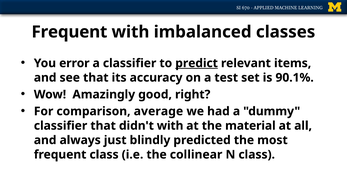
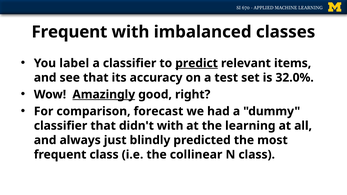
error: error -> label
90.1%: 90.1% -> 32.0%
Amazingly underline: none -> present
average: average -> forecast
the material: material -> learning
